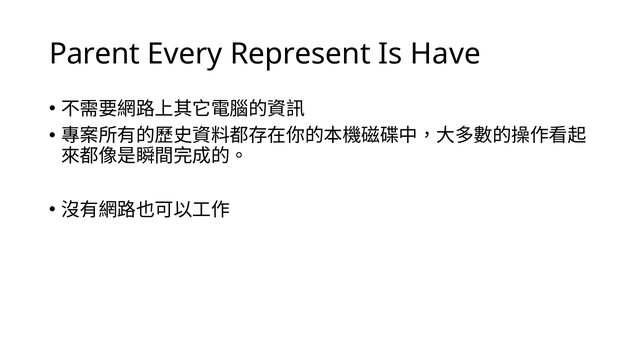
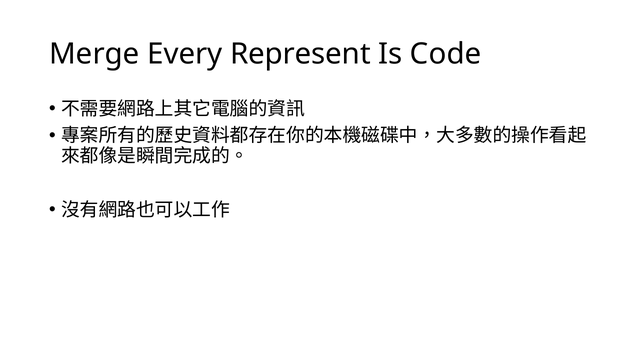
Parent: Parent -> Merge
Have: Have -> Code
